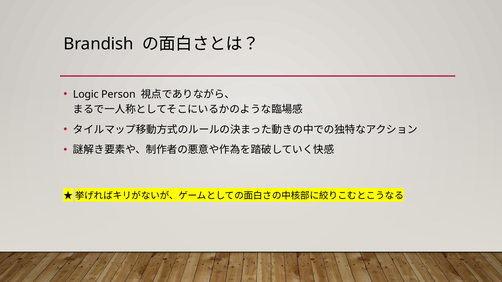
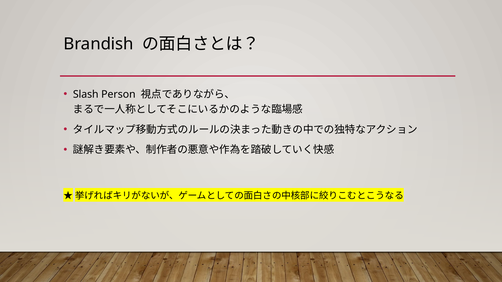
Logic: Logic -> Slash
